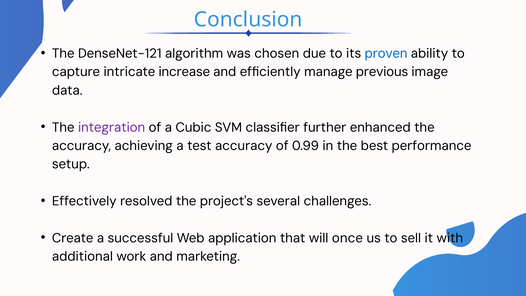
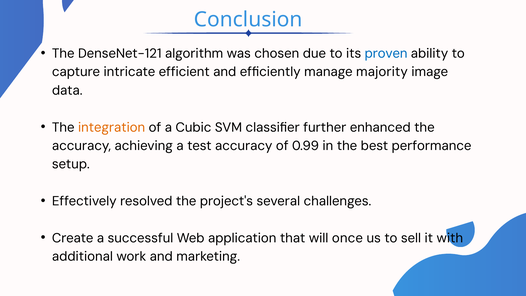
increase: increase -> efficient
previous: previous -> majority
integration colour: purple -> orange
